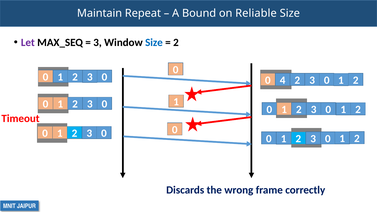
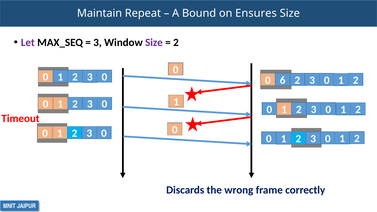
Reliable: Reliable -> Ensures
Size at (154, 42) colour: blue -> purple
4: 4 -> 6
